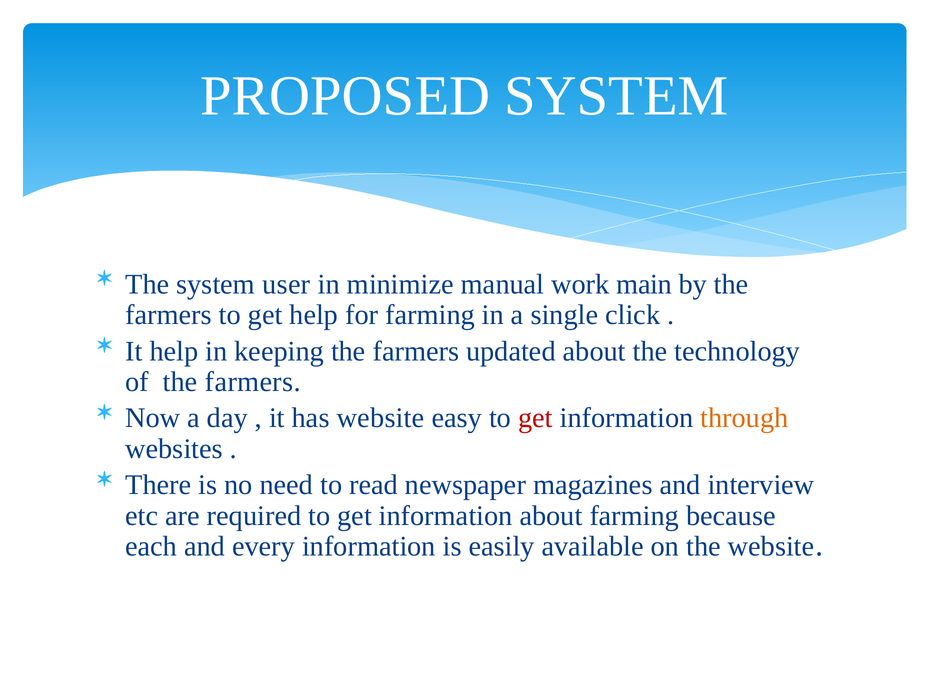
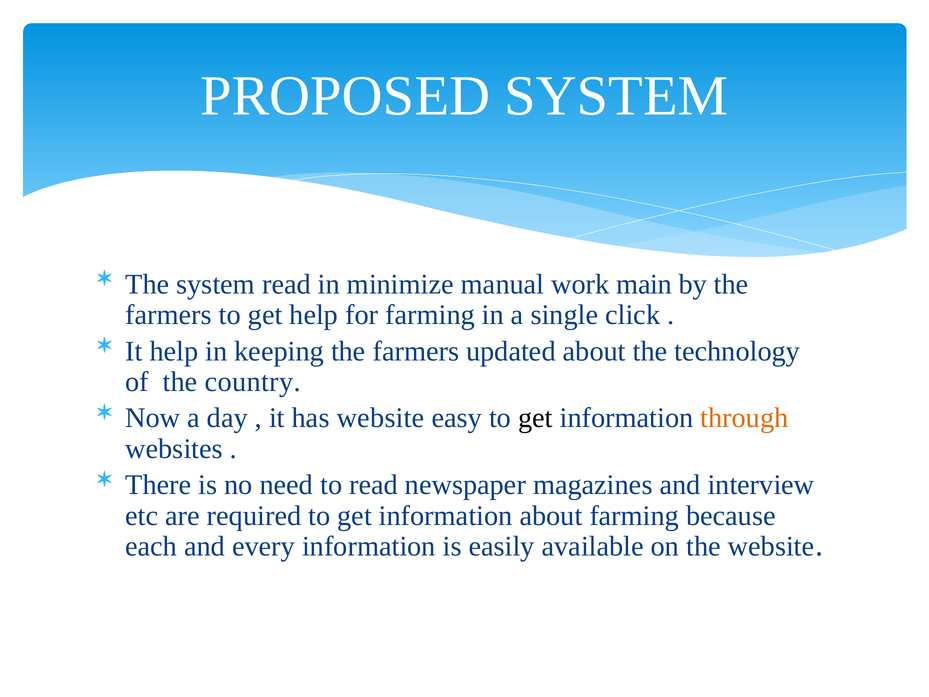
system user: user -> read
of the farmers: farmers -> country
get at (535, 418) colour: red -> black
